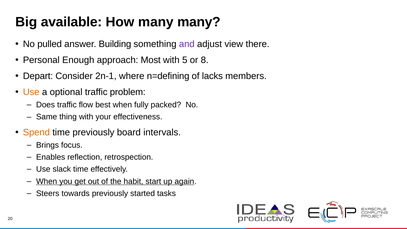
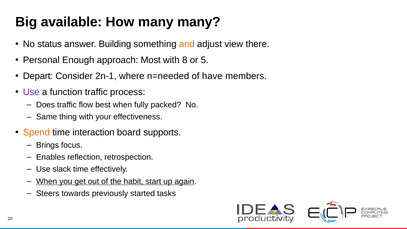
pulled: pulled -> status
and colour: purple -> orange
5: 5 -> 8
8: 8 -> 5
n=defining: n=defining -> n=needed
lacks: lacks -> have
Use at (31, 92) colour: orange -> purple
optional: optional -> function
problem: problem -> process
time previously: previously -> interaction
intervals: intervals -> supports
